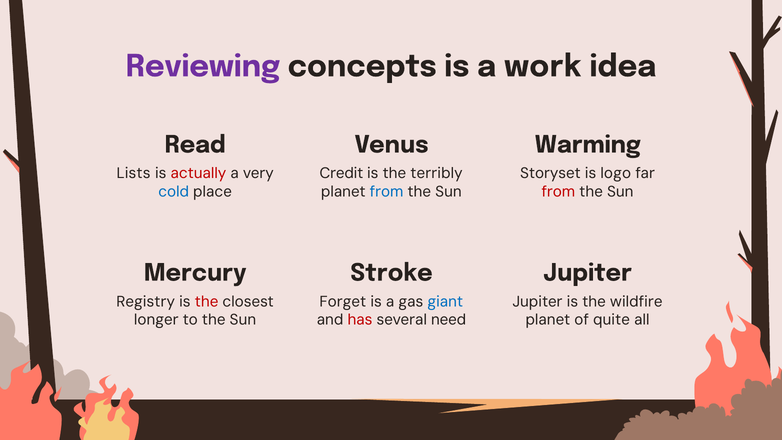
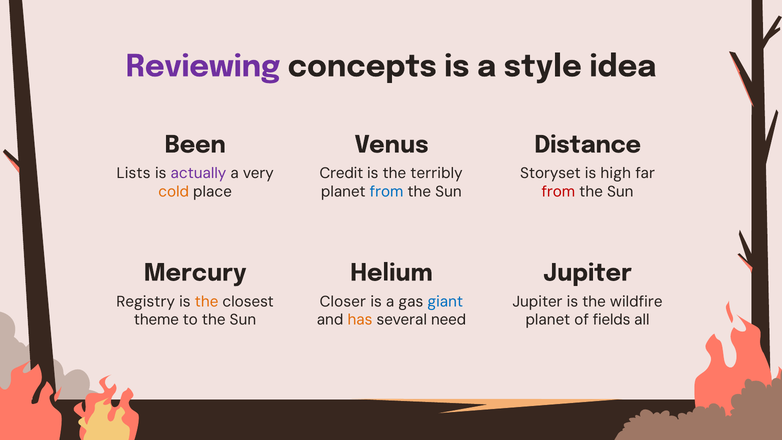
work: work -> style
Read: Read -> Been
Warming: Warming -> Distance
actually colour: red -> purple
logo: logo -> high
cold colour: blue -> orange
Stroke: Stroke -> Helium
the at (207, 301) colour: red -> orange
Forget: Forget -> Closer
longer: longer -> theme
has colour: red -> orange
quite: quite -> fields
